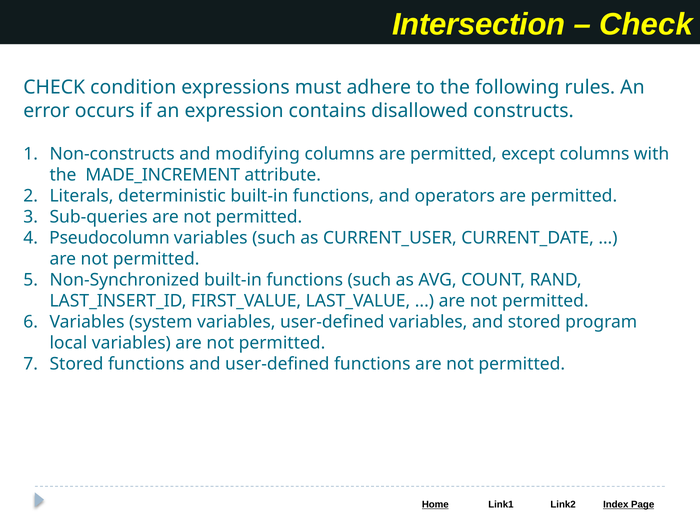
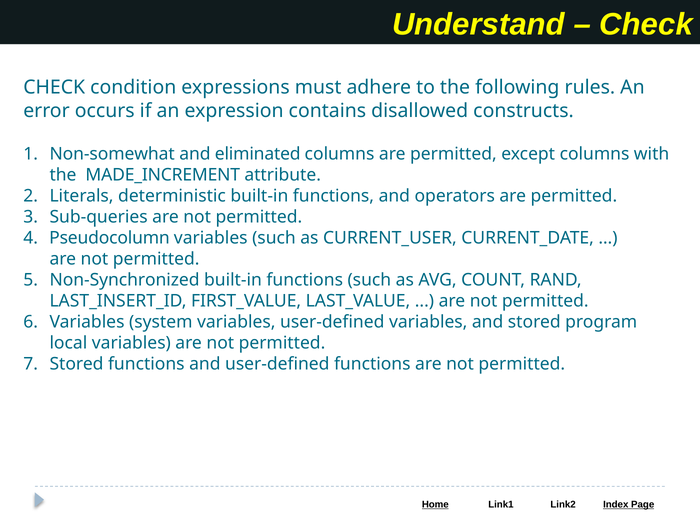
Intersection: Intersection -> Understand
Non-constructs: Non-constructs -> Non-somewhat
modifying: modifying -> eliminated
